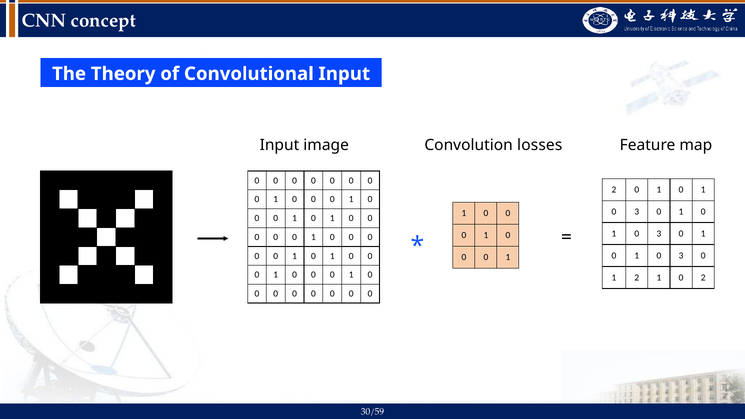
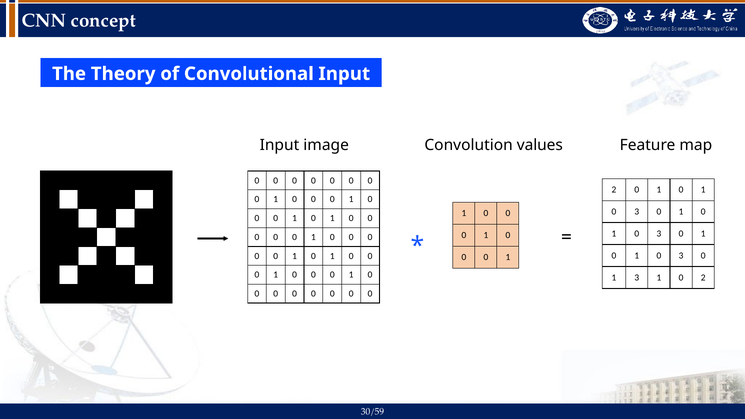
losses: losses -> values
2 at (637, 278): 2 -> 3
